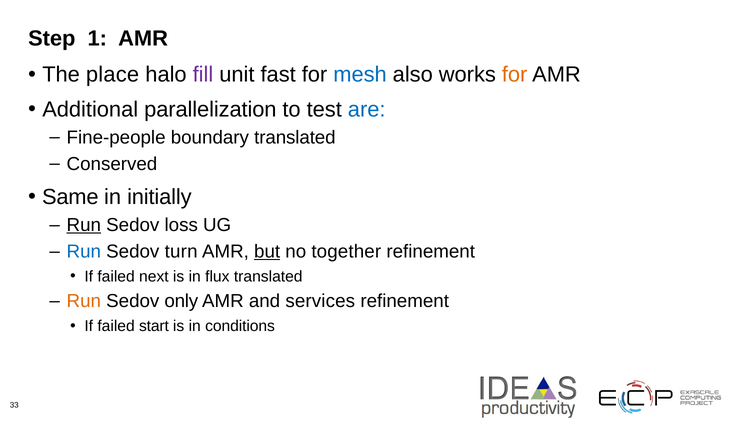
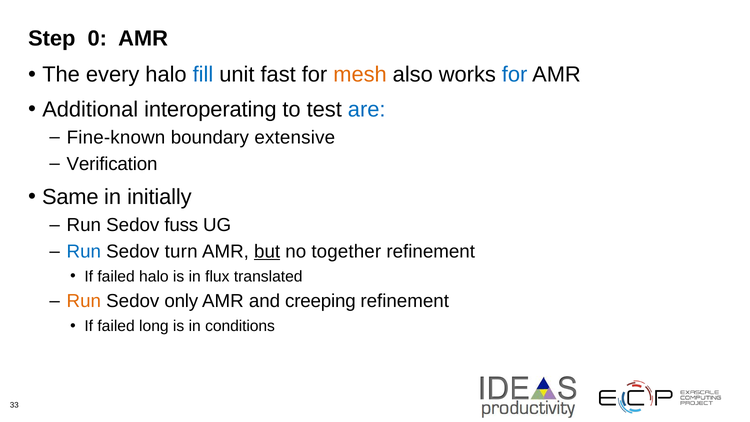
1: 1 -> 0
place: place -> every
fill colour: purple -> blue
mesh colour: blue -> orange
for at (515, 75) colour: orange -> blue
parallelization: parallelization -> interoperating
Fine-people: Fine-people -> Fine-known
boundary translated: translated -> extensive
Conserved: Conserved -> Verification
Run at (84, 225) underline: present -> none
loss: loss -> fuss
failed next: next -> halo
services: services -> creeping
start: start -> long
